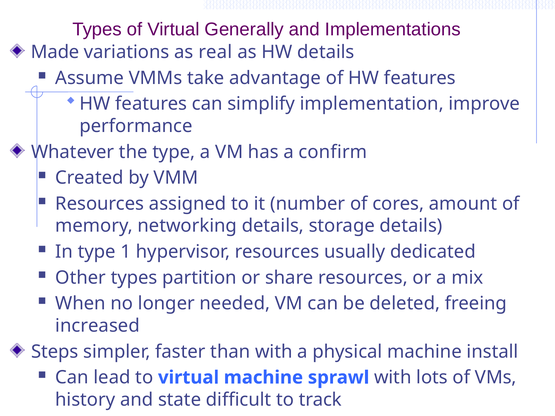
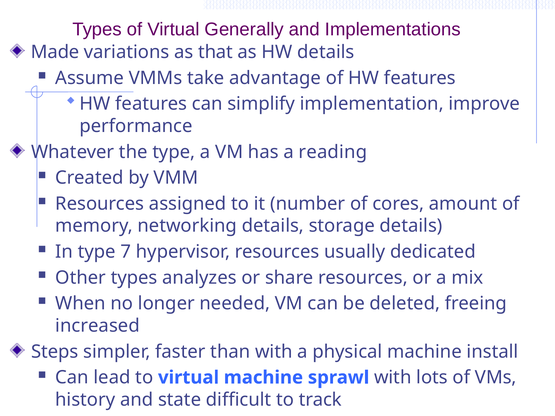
real: real -> that
confirm: confirm -> reading
1: 1 -> 7
partition: partition -> analyzes
